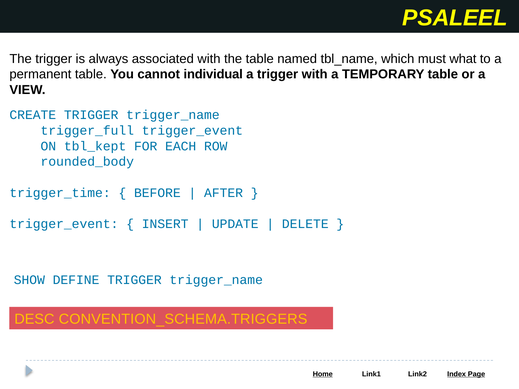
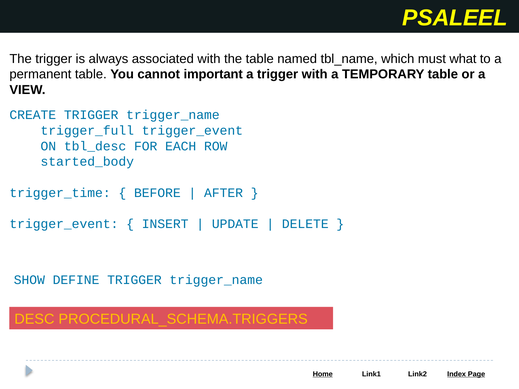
individual: individual -> important
tbl_kept: tbl_kept -> tbl_desc
rounded_body: rounded_body -> started_body
CONVENTION_SCHEMA.TRIGGERS: CONVENTION_SCHEMA.TRIGGERS -> PROCEDURAL_SCHEMA.TRIGGERS
